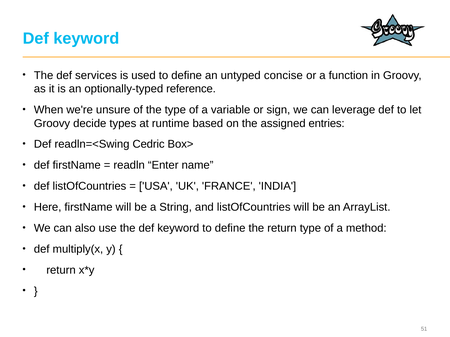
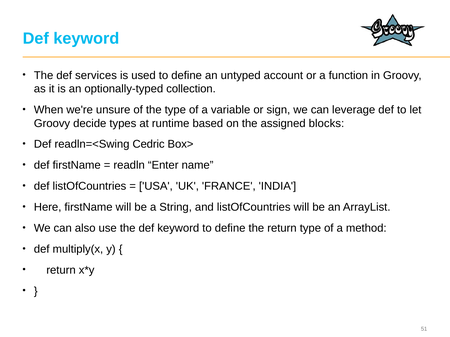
concise: concise -> account
reference: reference -> collection
entries: entries -> blocks
